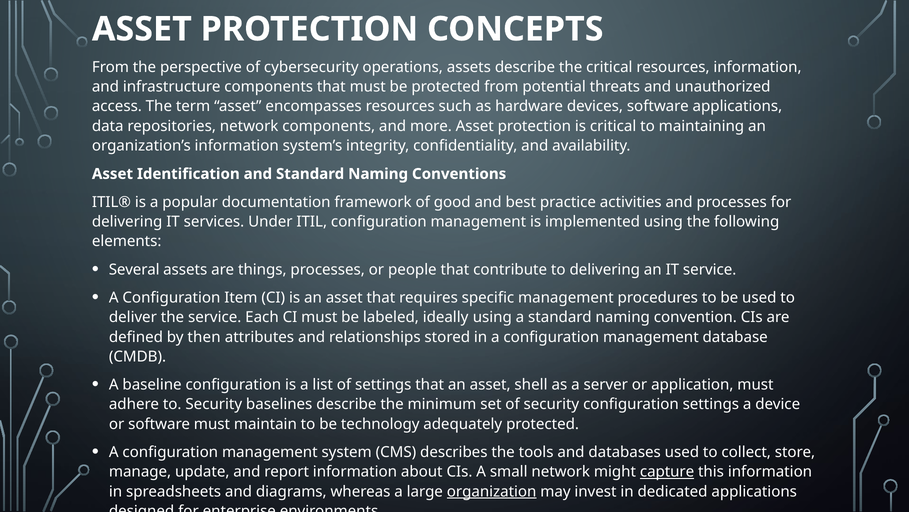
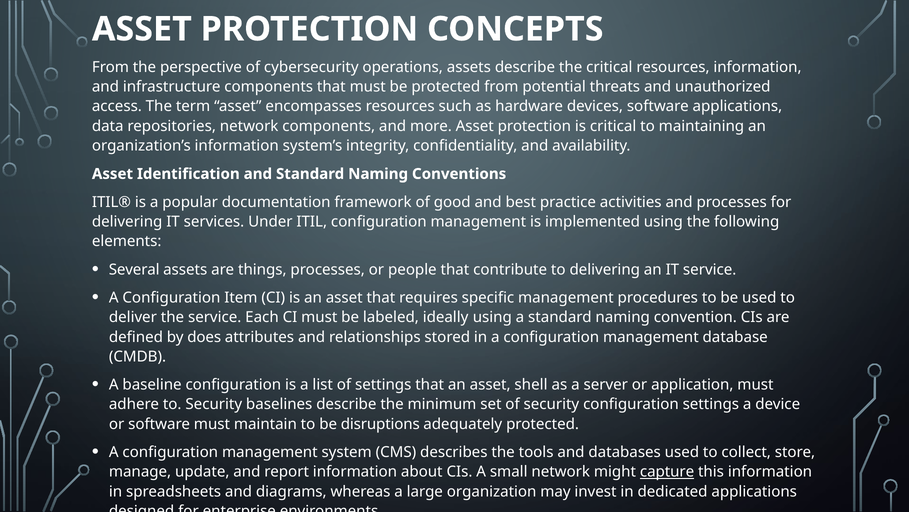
then: then -> does
technology: technology -> disruptions
organization underline: present -> none
